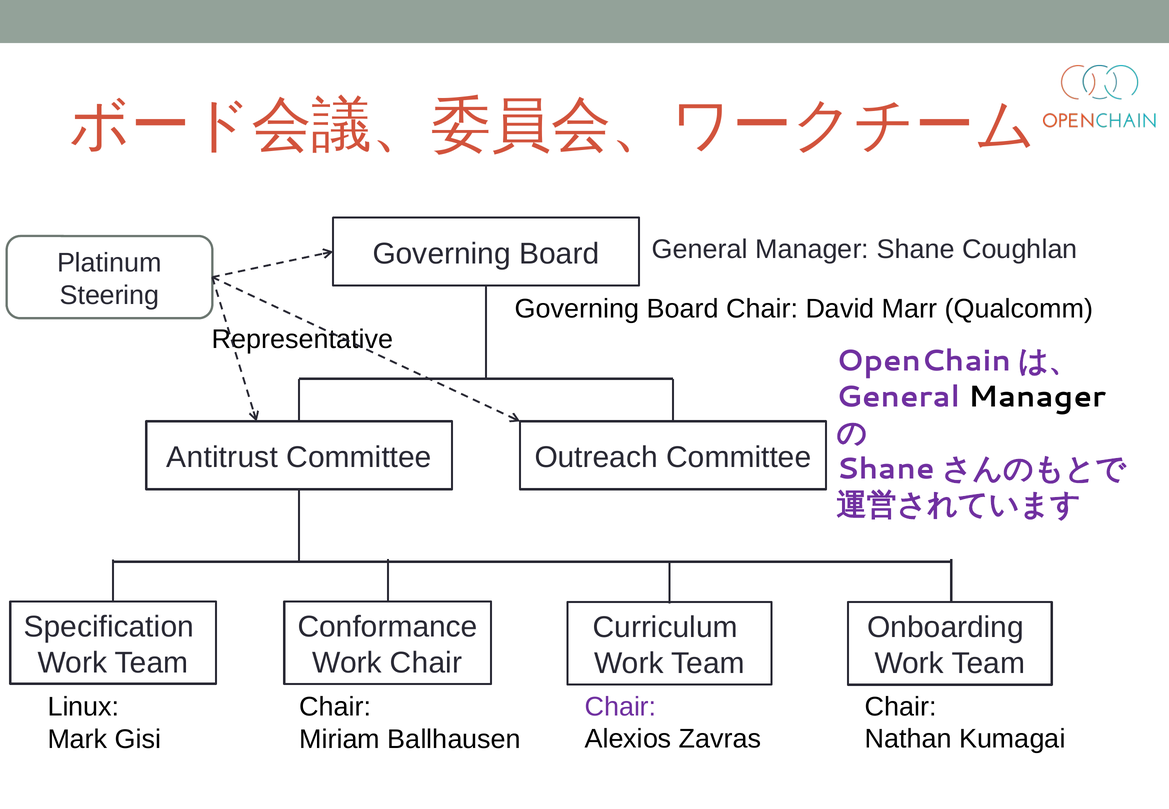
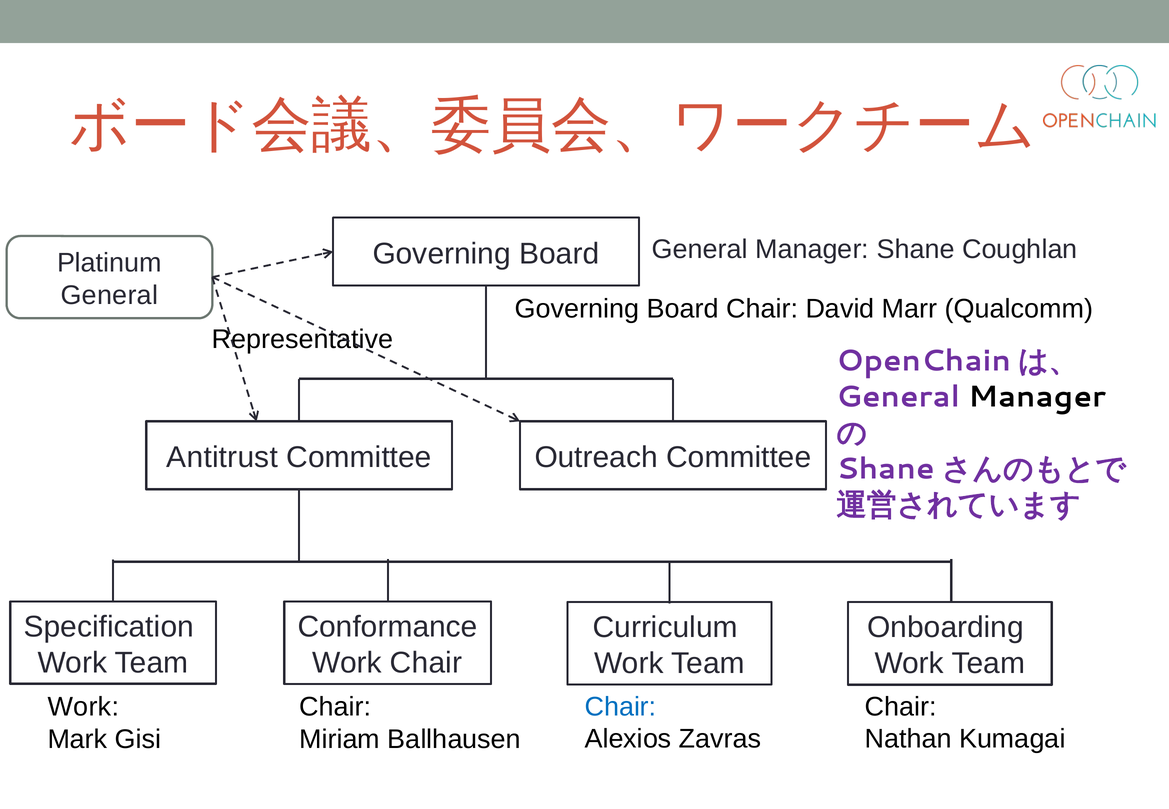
Steering at (110, 295): Steering -> General
Chair at (621, 707) colour: purple -> blue
Linux at (83, 707): Linux -> Work
